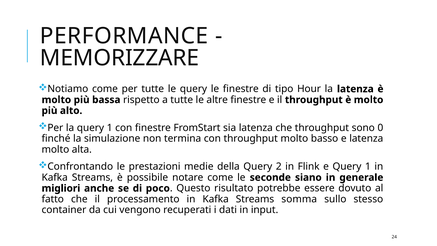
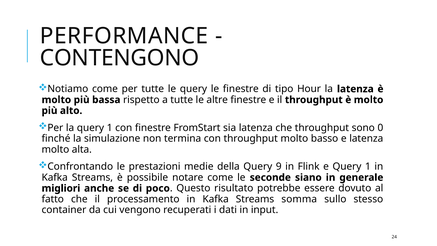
MEMORIZZARE: MEMORIZZARE -> CONTENGONO
2: 2 -> 9
